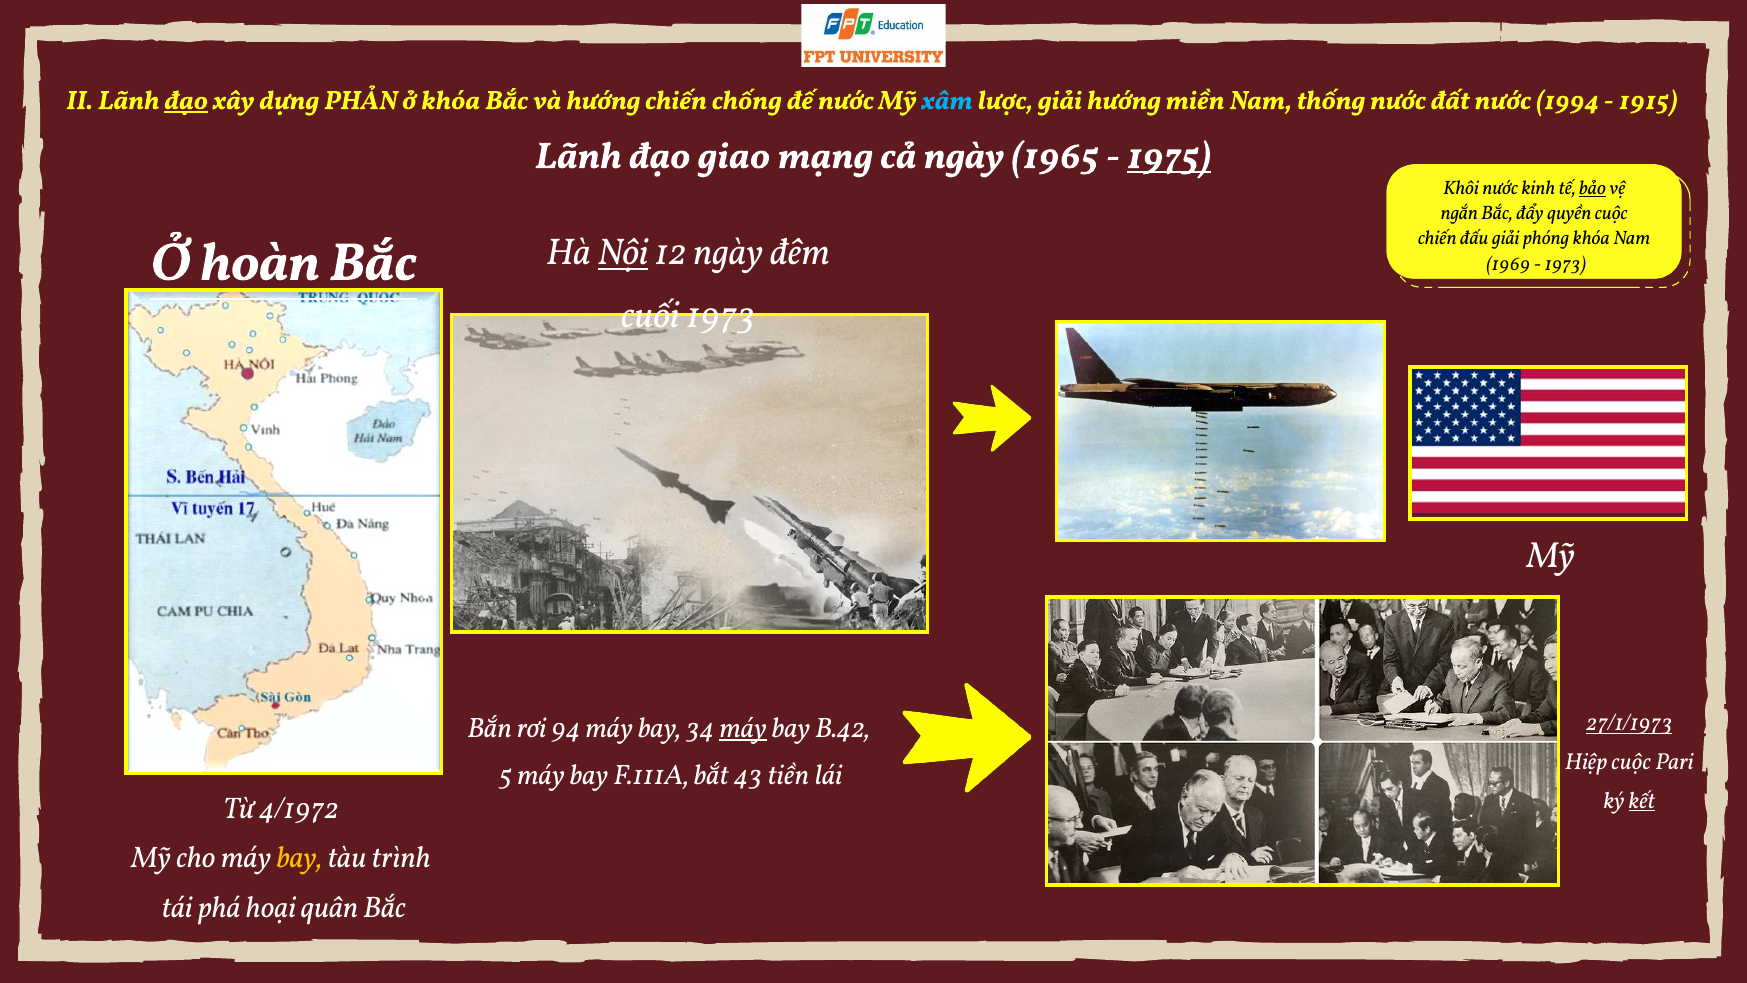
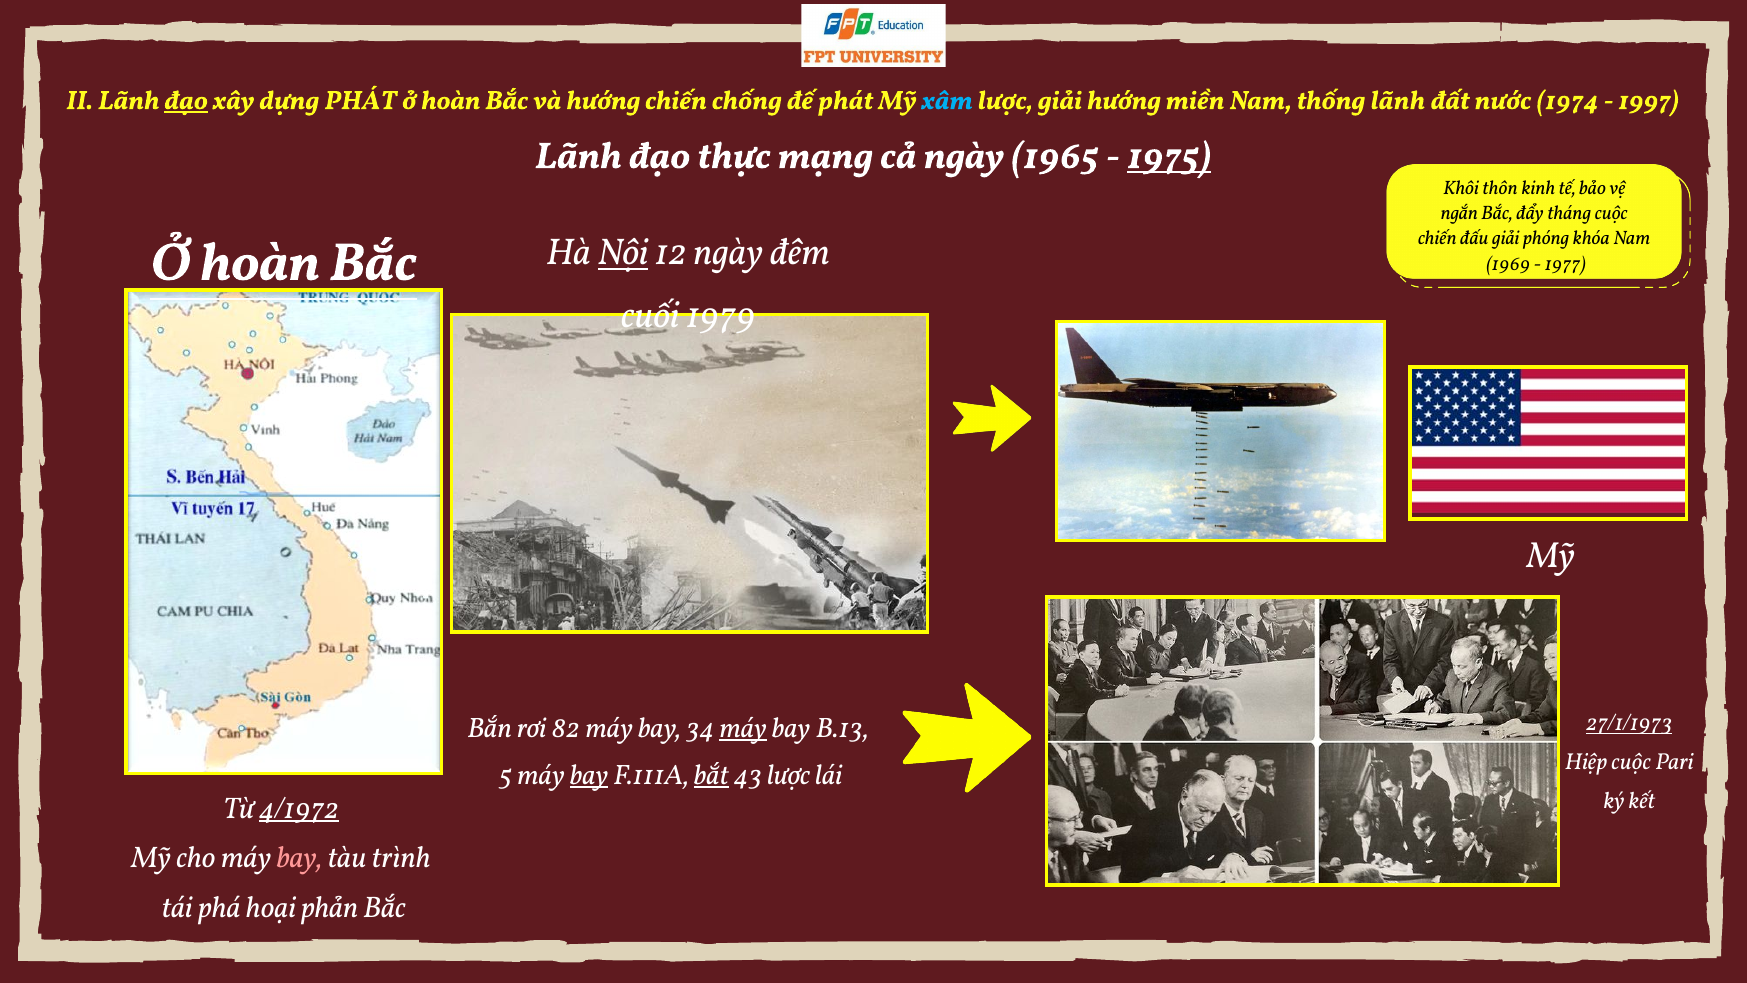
dựng PHẢN: PHẢN -> PHÁT
khóa at (451, 100): khóa -> hoàn
đế nước: nước -> phát
thống nước: nước -> lãnh
1994: 1994 -> 1974
1915: 1915 -> 1997
giao: giao -> thực
Khôi nước: nước -> thôn
bảo underline: present -> none
quyền: quyền -> tháng
1973 at (1565, 264): 1973 -> 1977
cuối 1973: 1973 -> 1979
94: 94 -> 82
B.42: B.42 -> B.13
bay at (589, 775) underline: none -> present
bắt underline: none -> present
43 tiền: tiền -> lược
kết underline: present -> none
4/1972 underline: none -> present
bay at (299, 858) colour: yellow -> pink
quân: quân -> phản
